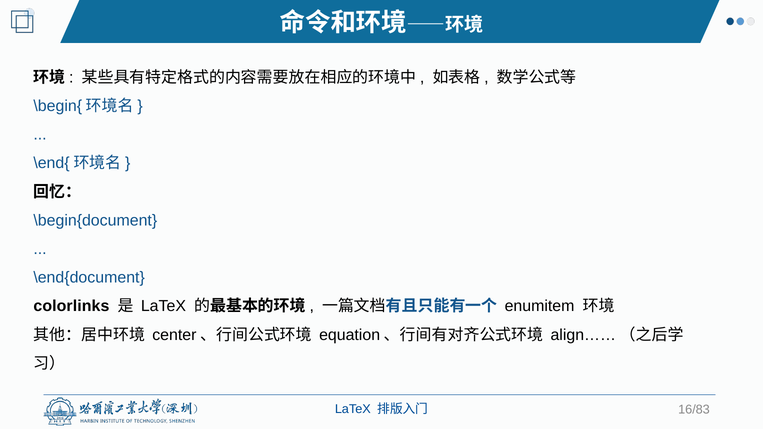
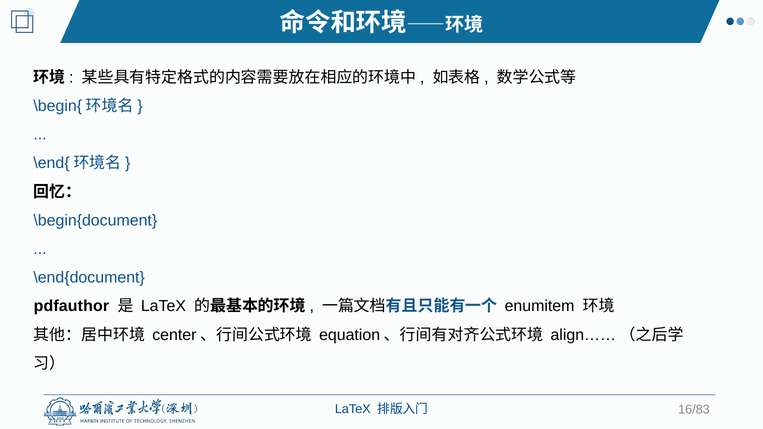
colorlinks: colorlinks -> pdfauthor
